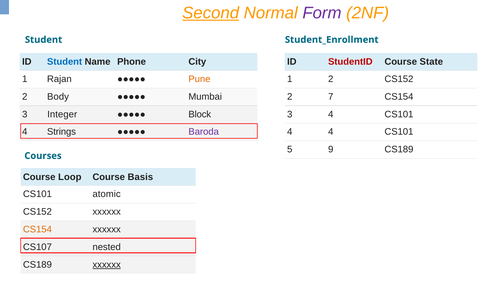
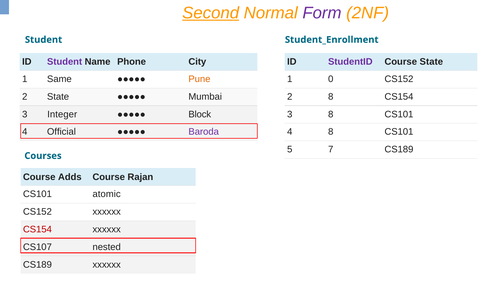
Student at (65, 62) colour: blue -> purple
StudentID colour: red -> purple
Rajan: Rajan -> Same
1 2: 2 -> 0
2 Body: Body -> State
2 7: 7 -> 8
3 4: 4 -> 8
Strings: Strings -> Official
4 4: 4 -> 8
9: 9 -> 7
Loop: Loop -> Adds
Basis: Basis -> Rajan
CS154 at (37, 229) colour: orange -> red
xxxxxx at (107, 264) underline: present -> none
